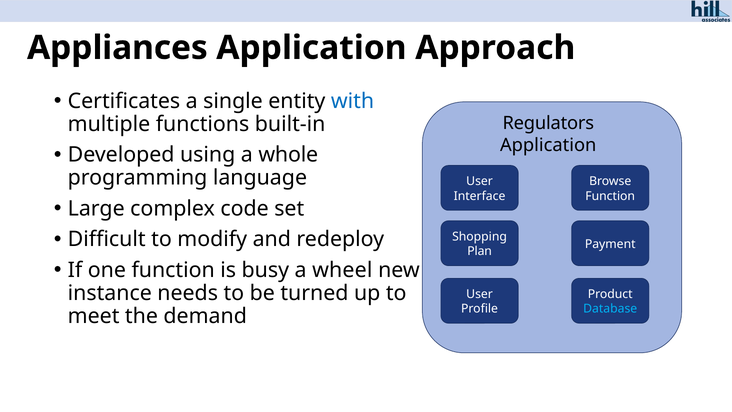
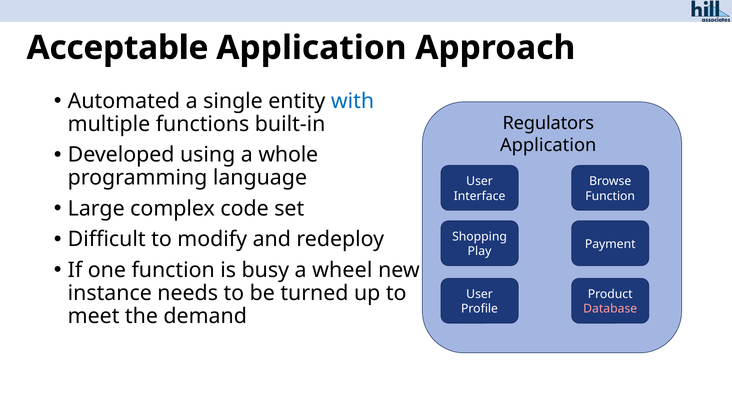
Appliances: Appliances -> Acceptable
Certificates: Certificates -> Automated
Plan: Plan -> Play
Database colour: light blue -> pink
